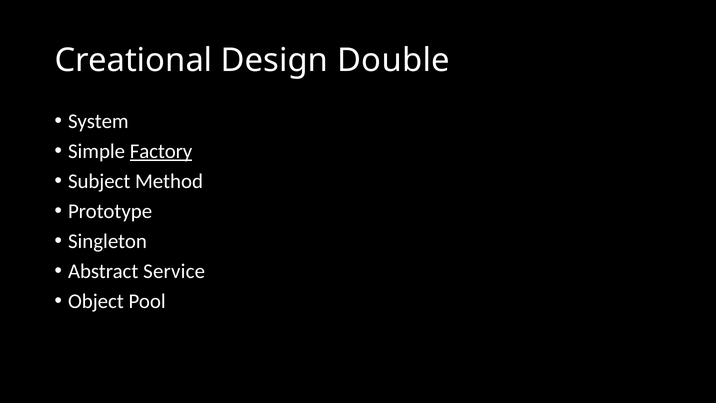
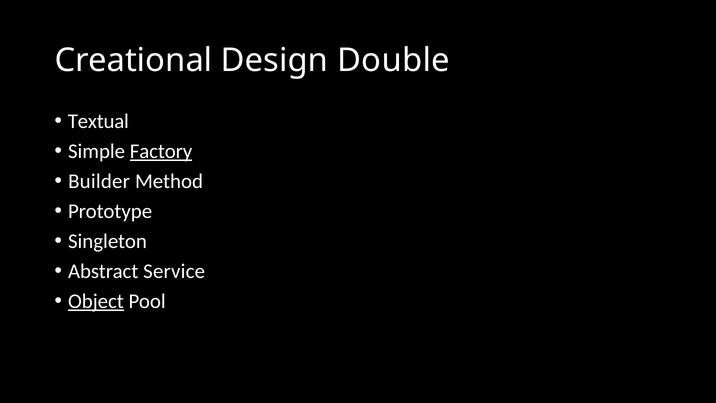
System: System -> Textual
Subject: Subject -> Builder
Object underline: none -> present
